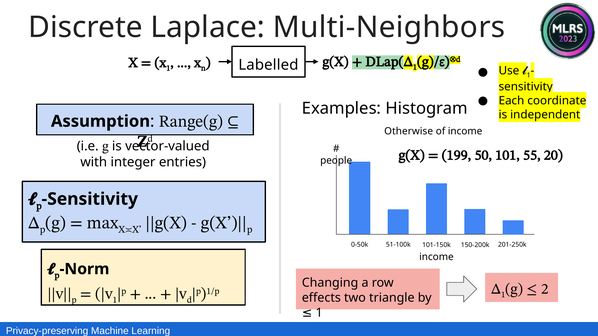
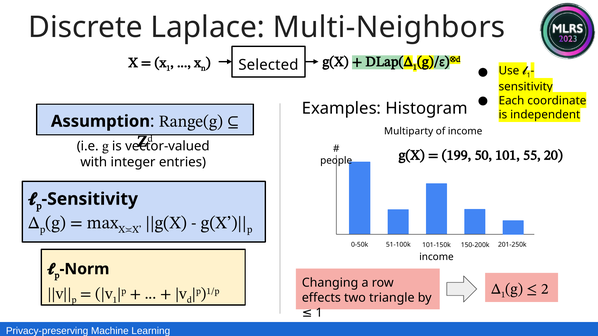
Labelled: Labelled -> Selected
Otherwise: Otherwise -> Multiparty
